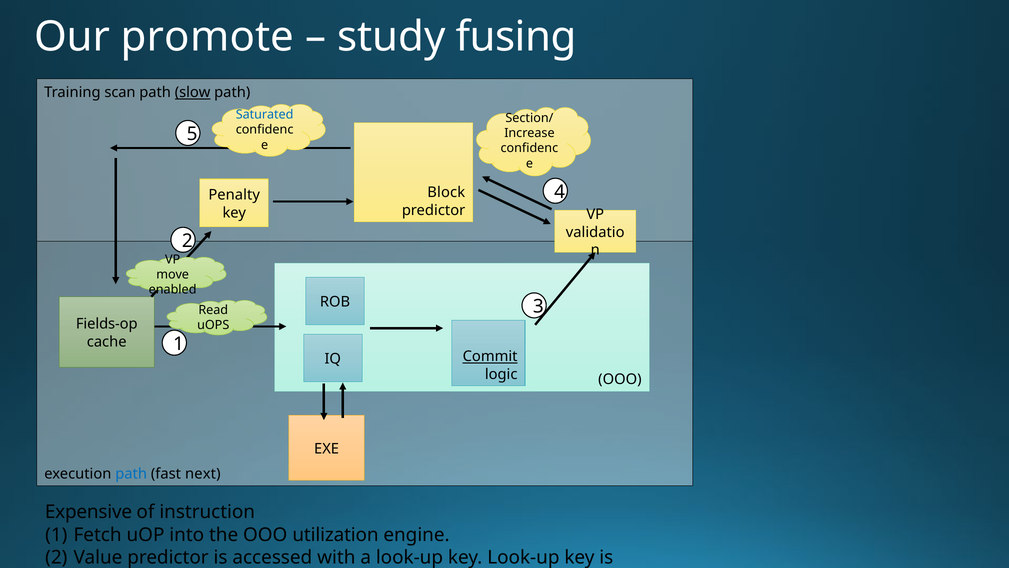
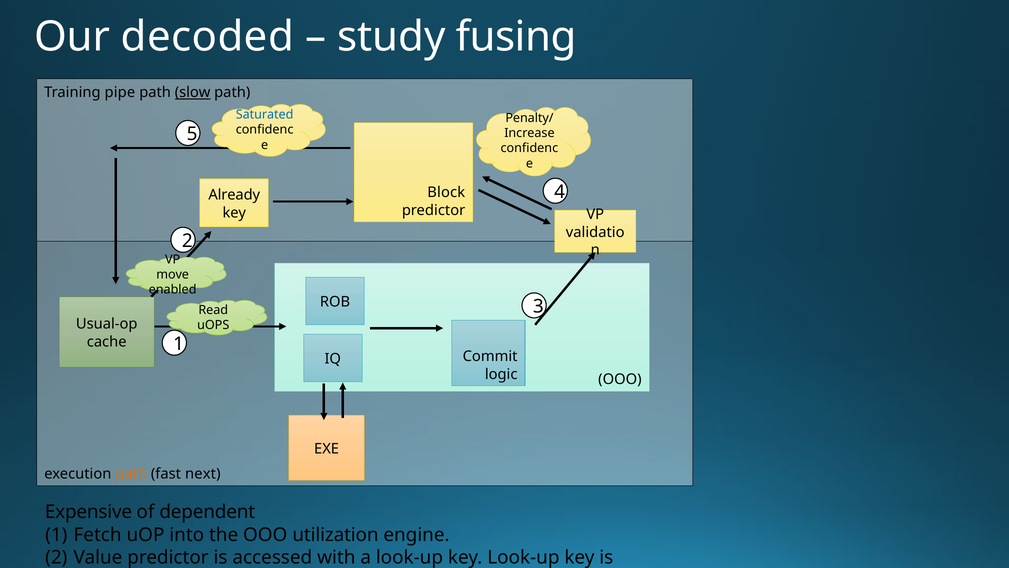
promote: promote -> decoded
scan: scan -> pipe
Section/: Section/ -> Penalty/
Penalty: Penalty -> Already
Fields-op: Fields-op -> Usual-op
Commit at (490, 356) underline: present -> none
path at (131, 474) colour: blue -> orange
instruction: instruction -> dependent
